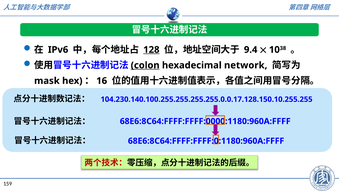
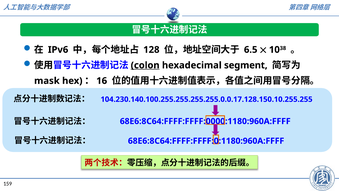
128 underline: present -> none
9.4: 9.4 -> 6.5
network: network -> segment
